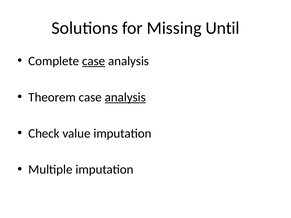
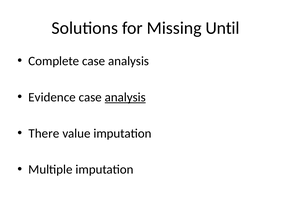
case at (94, 61) underline: present -> none
Theorem: Theorem -> Evidence
Check: Check -> There
